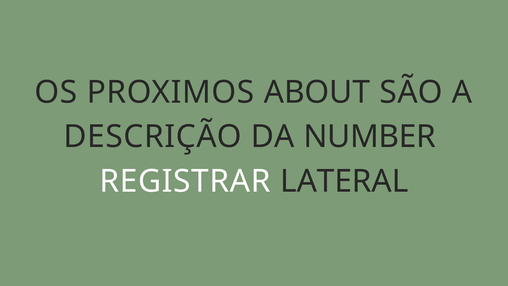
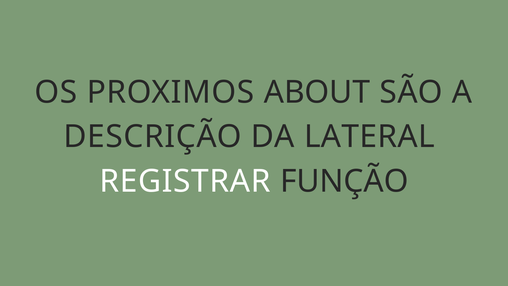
NUMBER: NUMBER -> LATERAL
LATERAL: LATERAL -> FUNÇÃO
